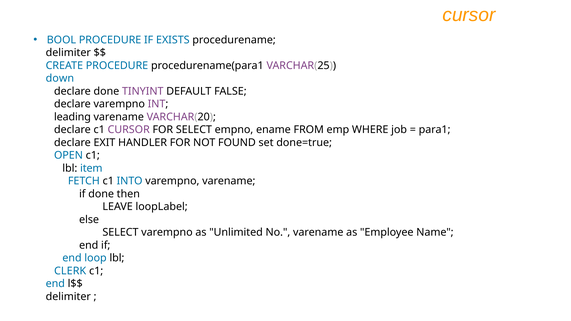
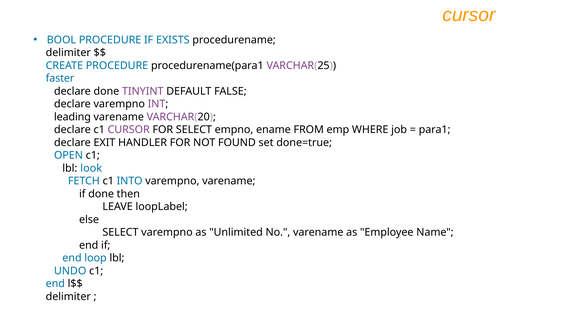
down: down -> faster
item: item -> look
CLERK: CLERK -> UNDO
